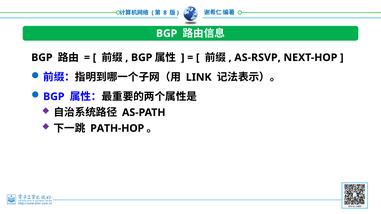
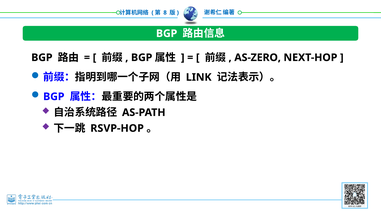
AS-RSVP: AS-RSVP -> AS-ZERO
PATH-HOP: PATH-HOP -> RSVP-HOP
